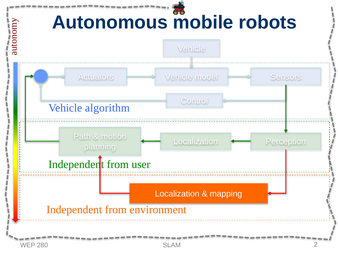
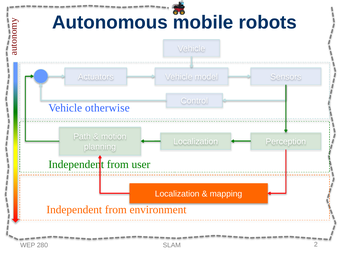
algorithm: algorithm -> otherwise
